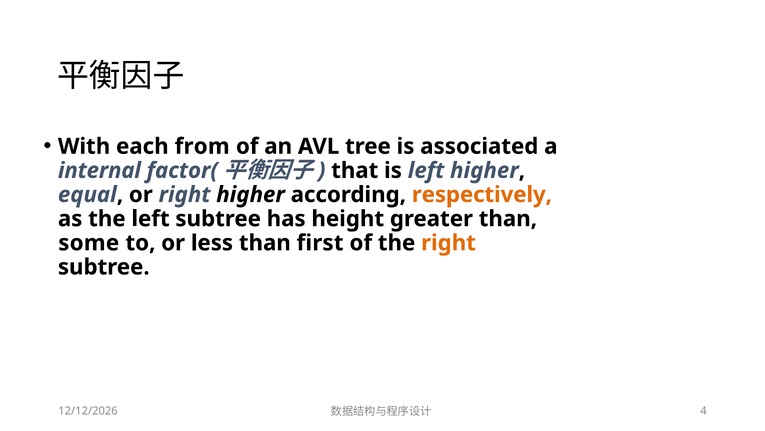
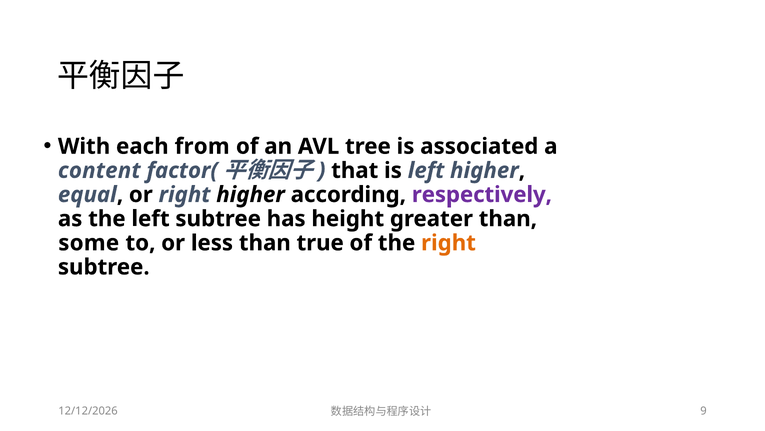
internal: internal -> content
respectively colour: orange -> purple
first: first -> true
4: 4 -> 9
